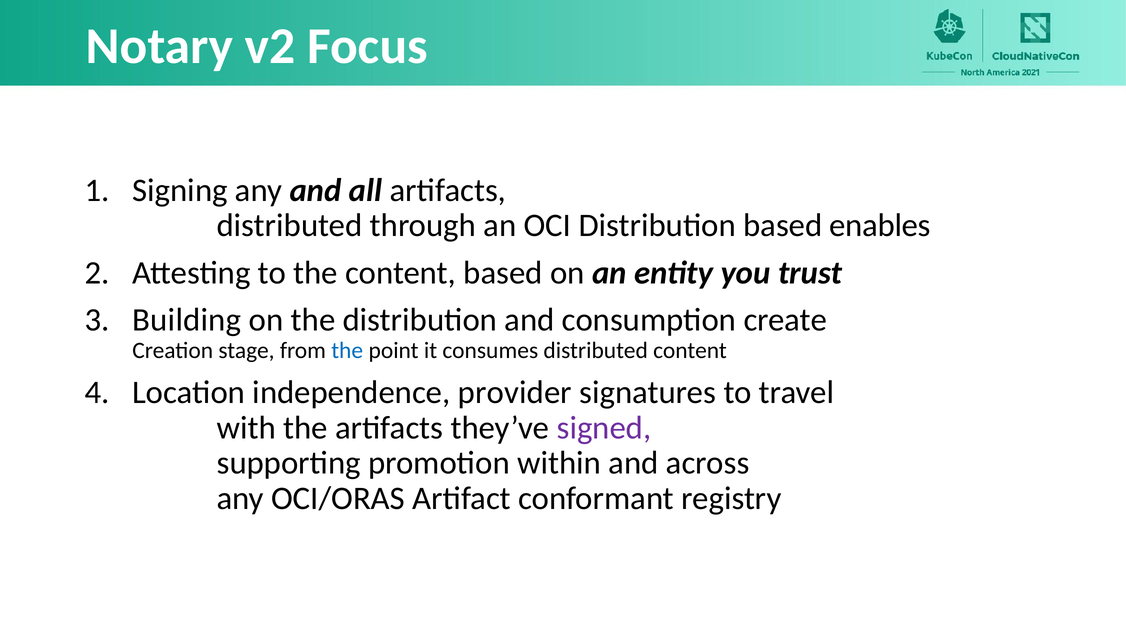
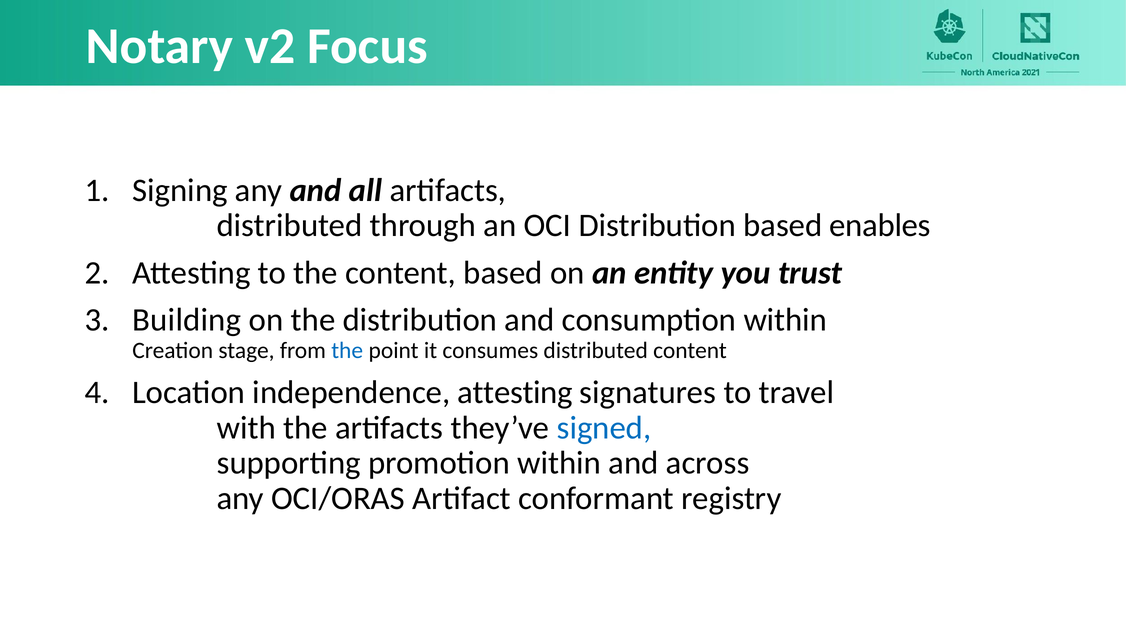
consumption create: create -> within
independence provider: provider -> attesting
signed colour: purple -> blue
